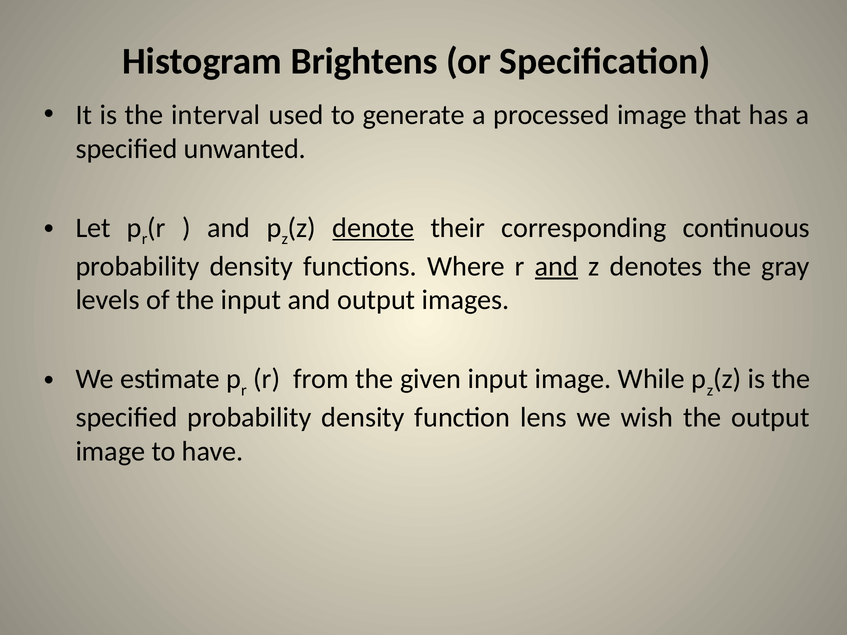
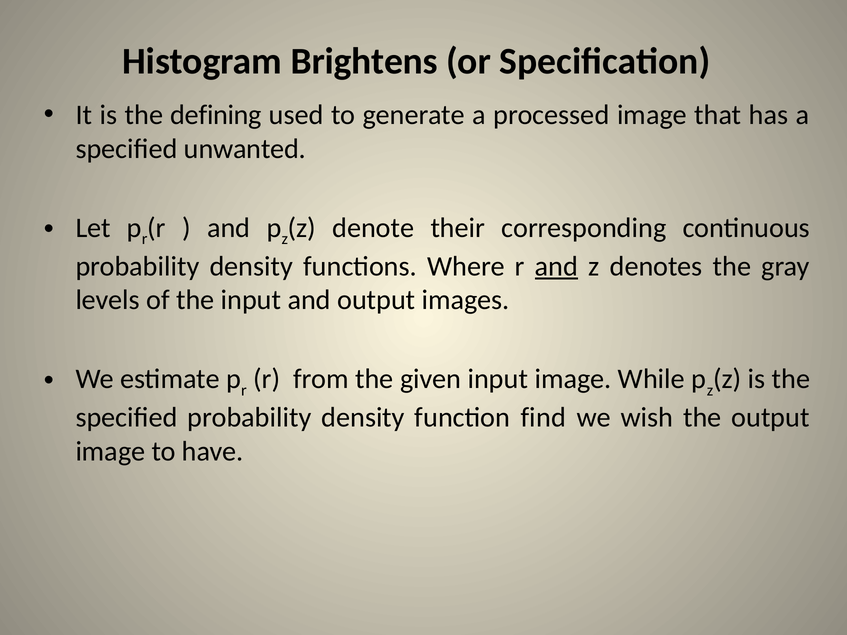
interval: interval -> defining
denote underline: present -> none
lens: lens -> find
